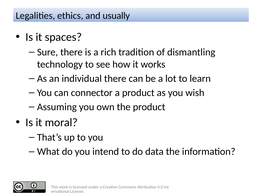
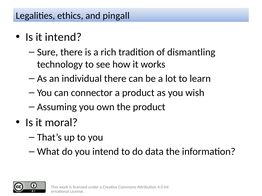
usually: usually -> pingall
it spaces: spaces -> intend
